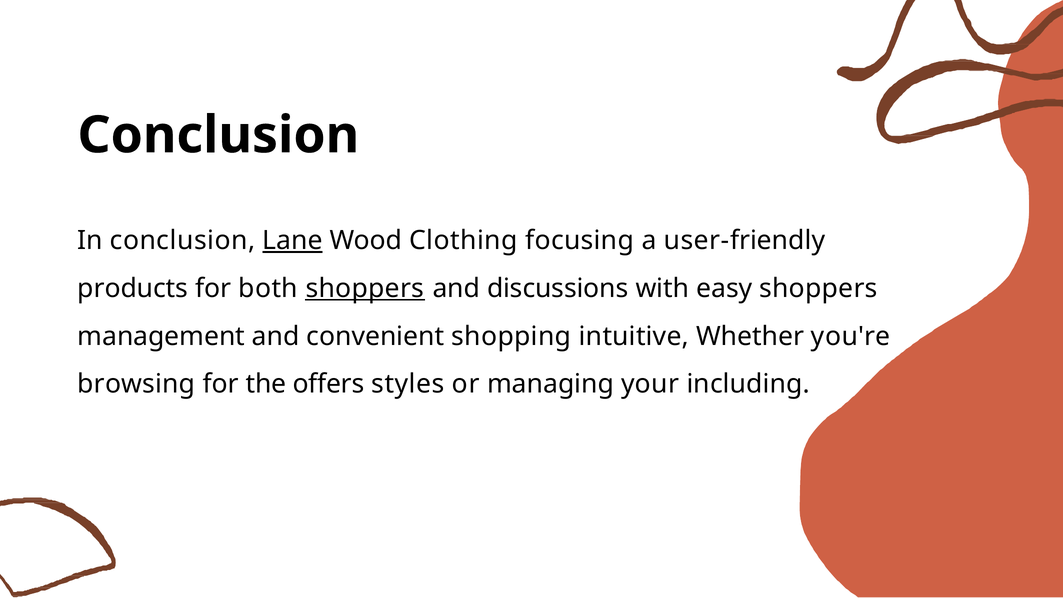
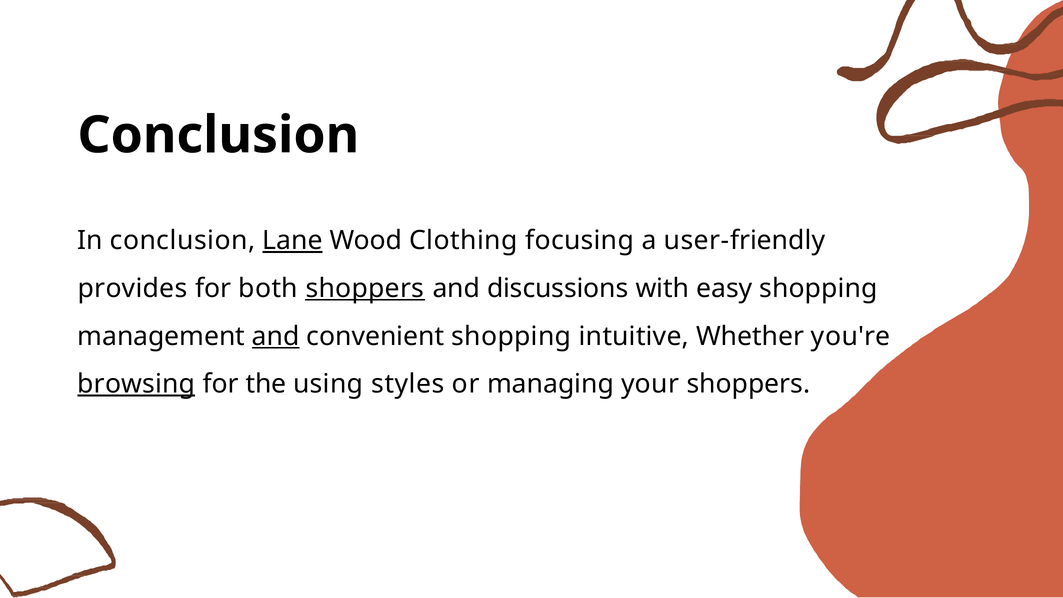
products: products -> provides
easy shoppers: shoppers -> shopping
and at (276, 336) underline: none -> present
browsing underline: none -> present
offers: offers -> using
your including: including -> shoppers
